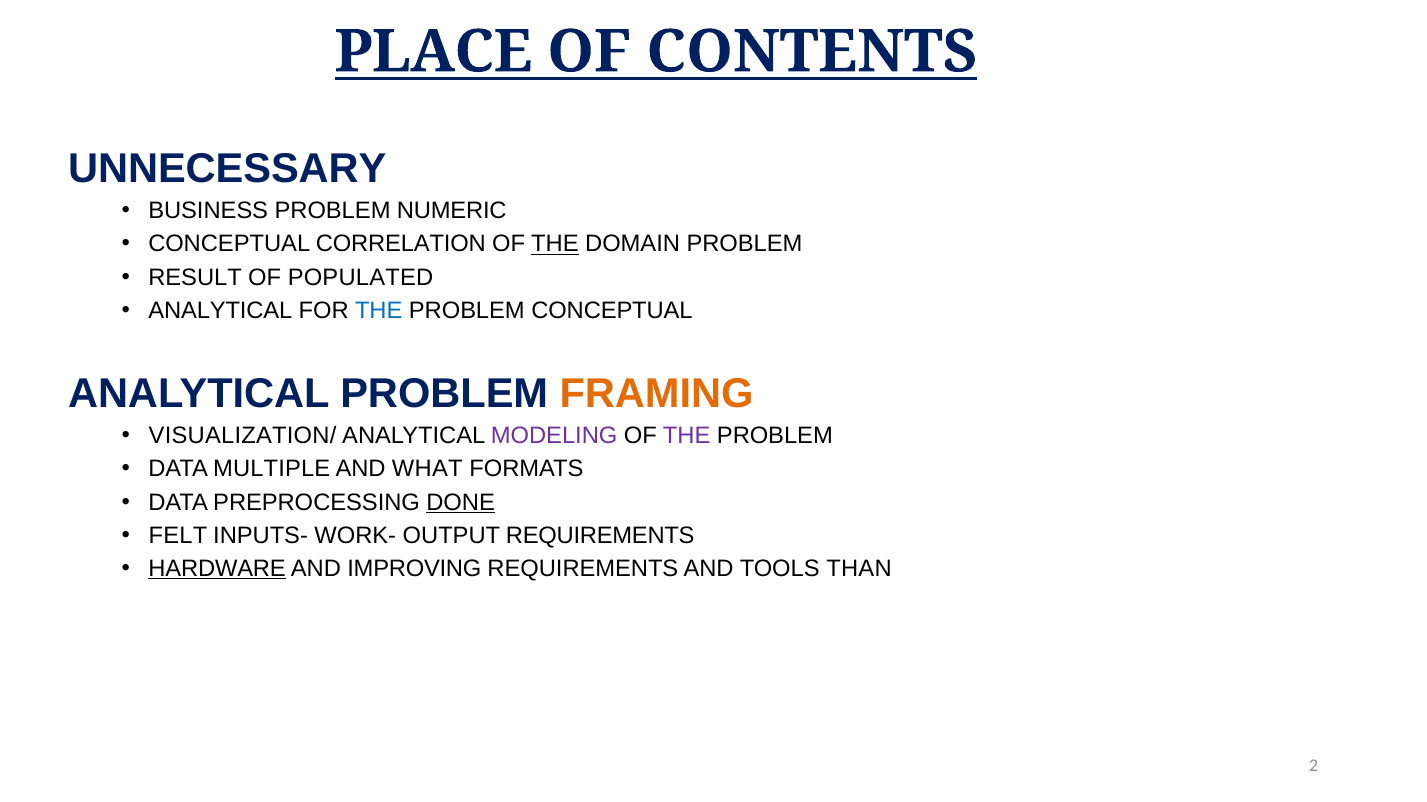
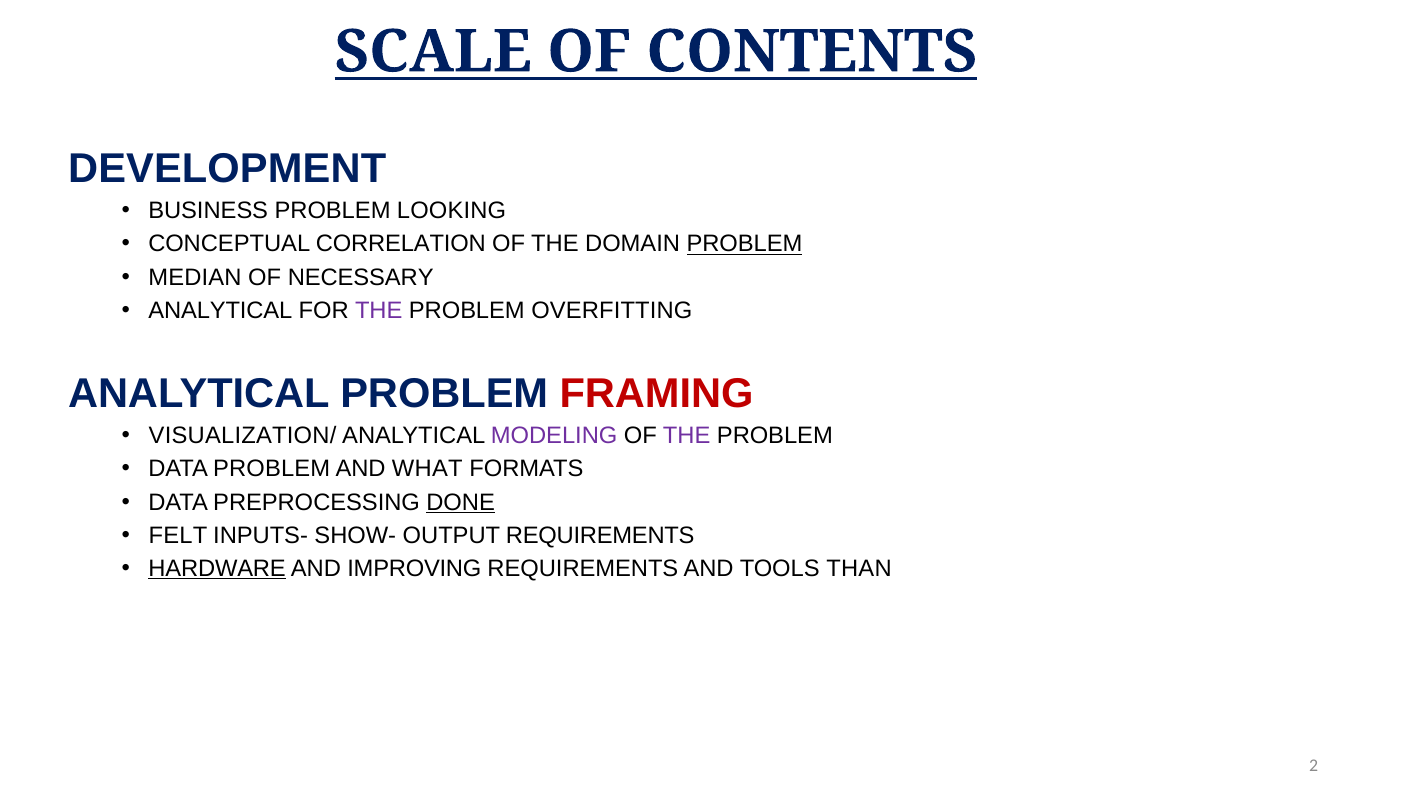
PLACE: PLACE -> SCALE
UNNECESSARY: UNNECESSARY -> DEVELOPMENT
NUMERIC: NUMERIC -> LOOKING
THE at (555, 244) underline: present -> none
PROBLEM at (744, 244) underline: none -> present
RESULT: RESULT -> MEDIAN
POPULATED: POPULATED -> NECESSARY
THE at (379, 310) colour: blue -> purple
PROBLEM CONCEPTUAL: CONCEPTUAL -> OVERFITTING
FRAMING colour: orange -> red
DATA MULTIPLE: MULTIPLE -> PROBLEM
WORK-: WORK- -> SHOW-
